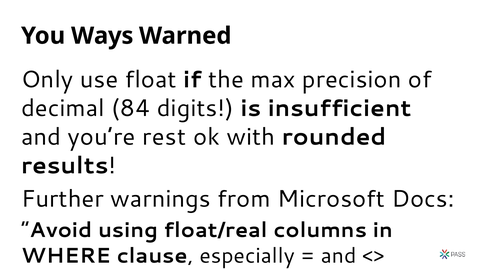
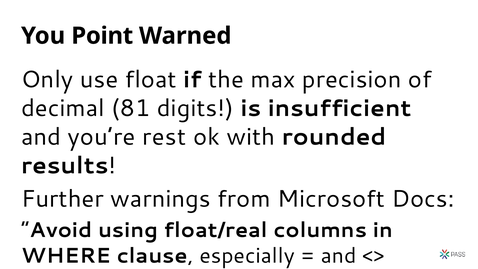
Ways: Ways -> Point
84: 84 -> 81
